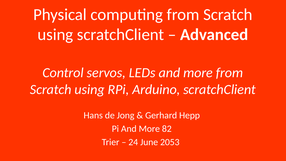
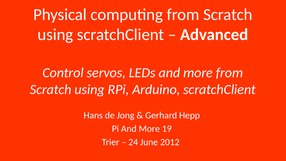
82: 82 -> 19
2053: 2053 -> 2012
